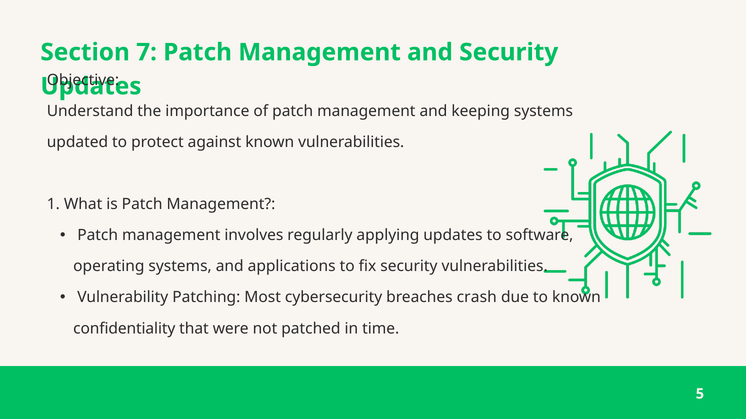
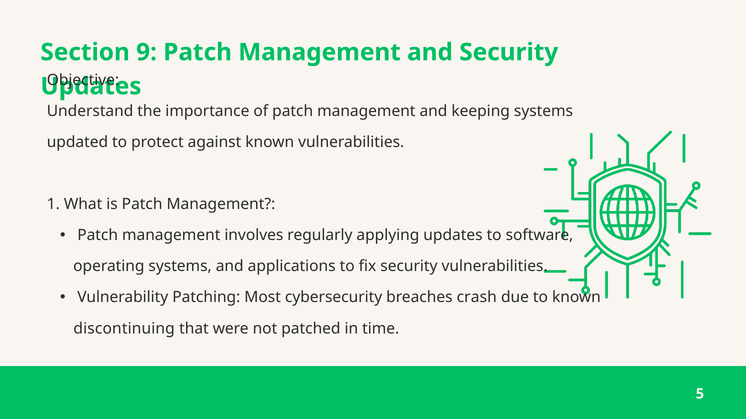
7: 7 -> 9
confidentiality: confidentiality -> discontinuing
